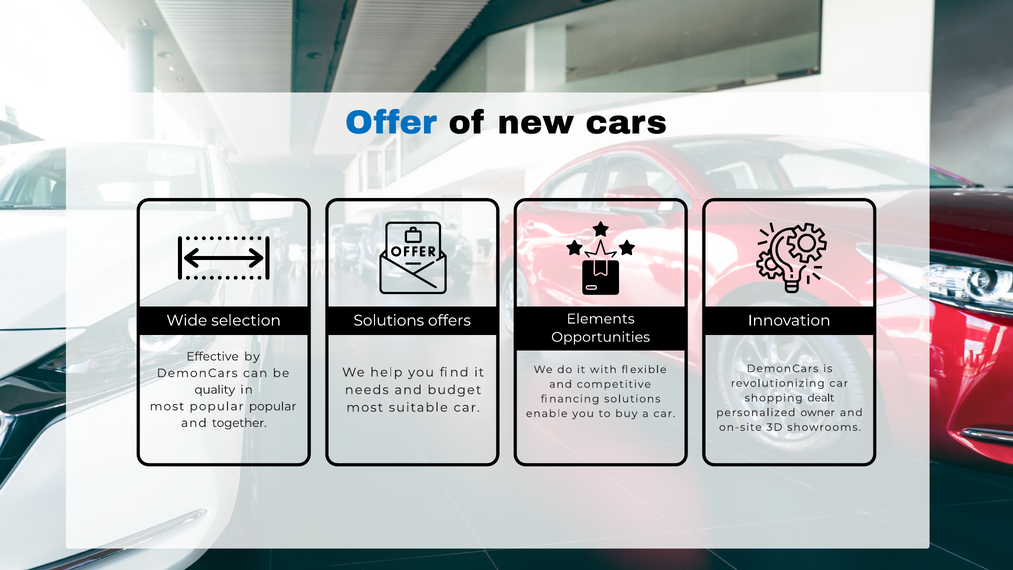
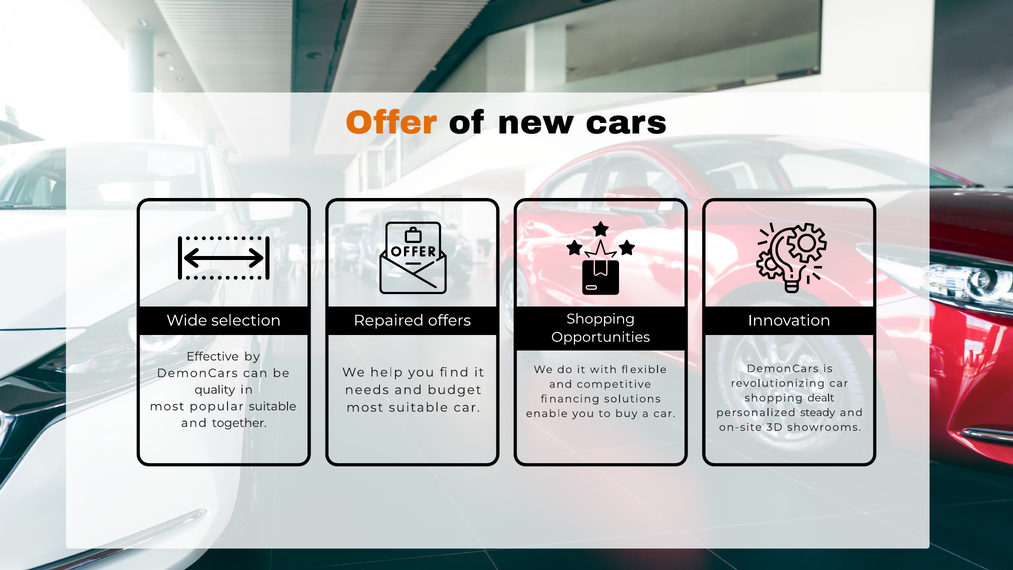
Offer colour: blue -> orange
selection Solutions: Solutions -> Repaired
offers Elements: Elements -> Shopping
popular popular: popular -> suitable
owner: owner -> steady
